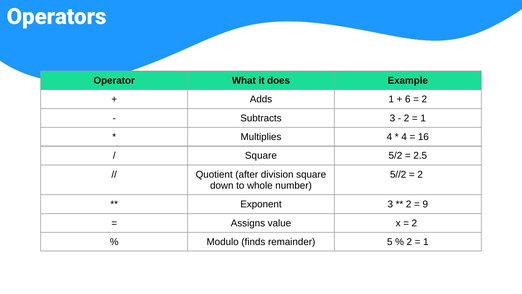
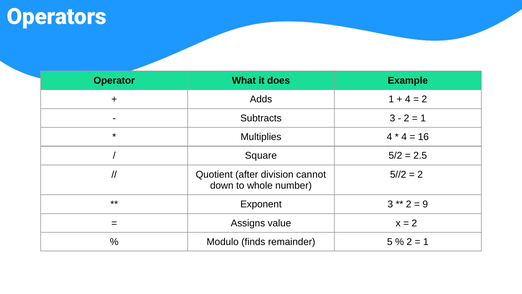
6 at (408, 99): 6 -> 4
division square: square -> cannot
